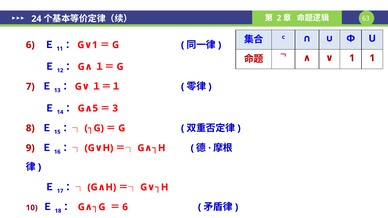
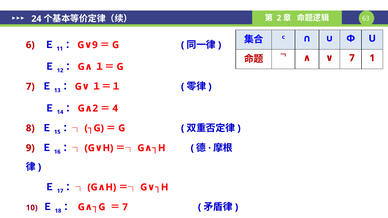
1 at (95, 45): 1 -> 9
1 at (352, 58): 1 -> 7
3: 3 -> 4
5 at (95, 108): 5 -> 2
6 at (125, 207): 6 -> 7
